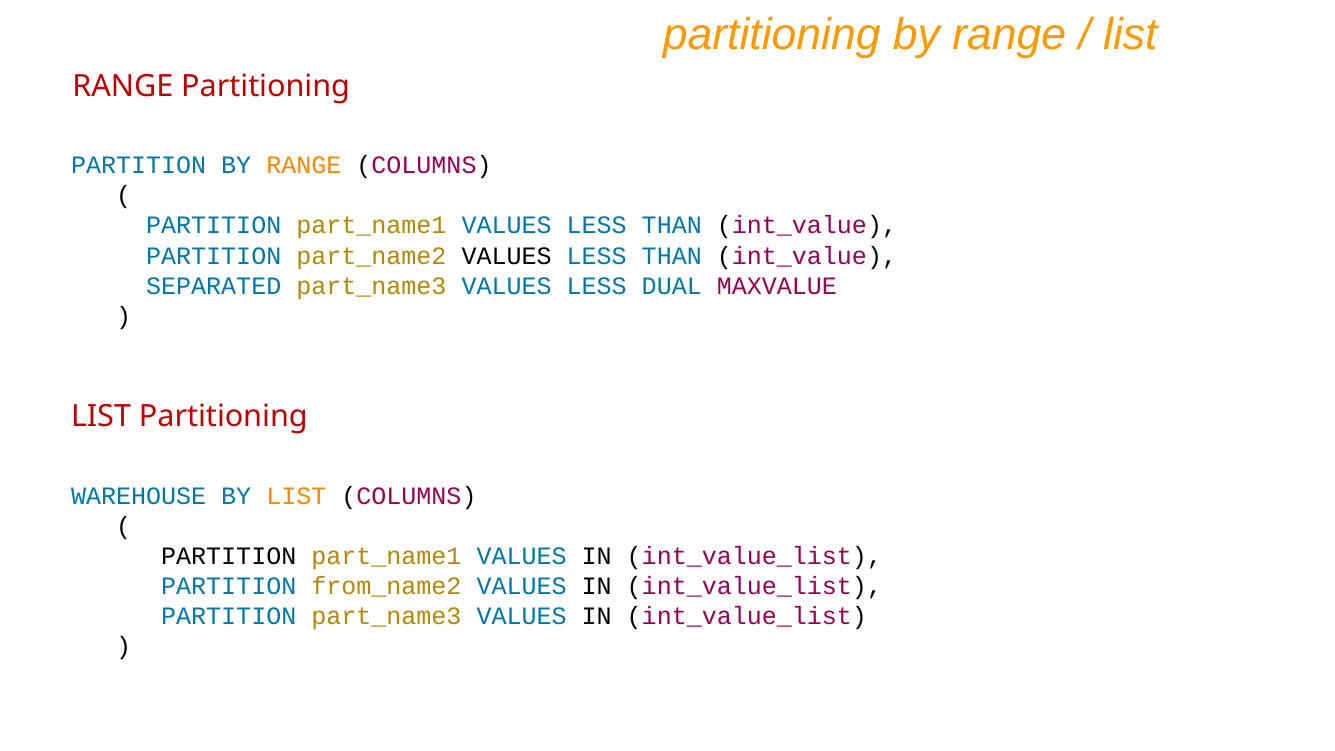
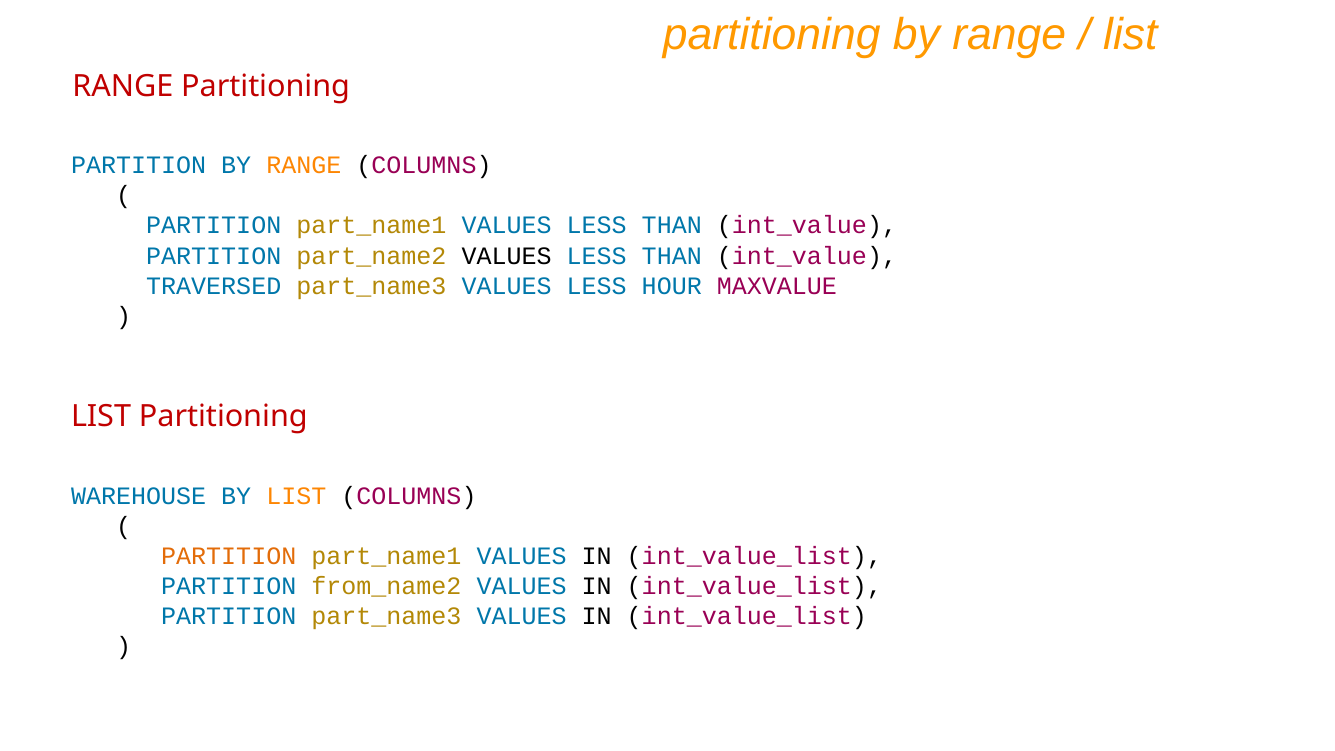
SEPARATED: SEPARATED -> TRAVERSED
DUAL: DUAL -> HOUR
PARTITION at (229, 556) colour: black -> orange
